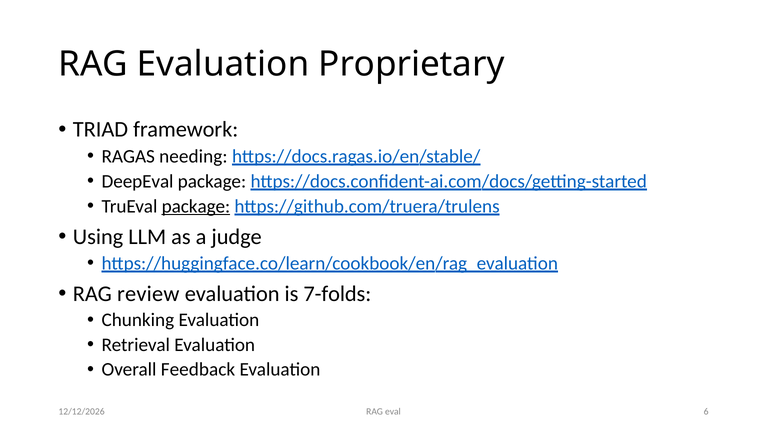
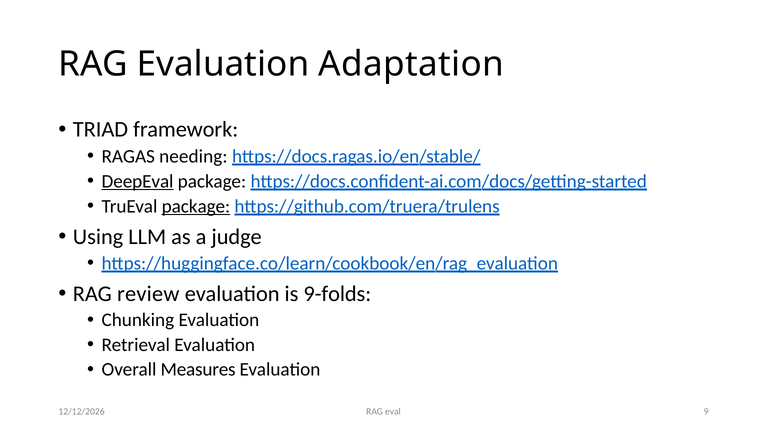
Proprietary: Proprietary -> Adaptation
DeepEval underline: none -> present
7-folds: 7-folds -> 9-folds
Feedback: Feedback -> Measures
6: 6 -> 9
